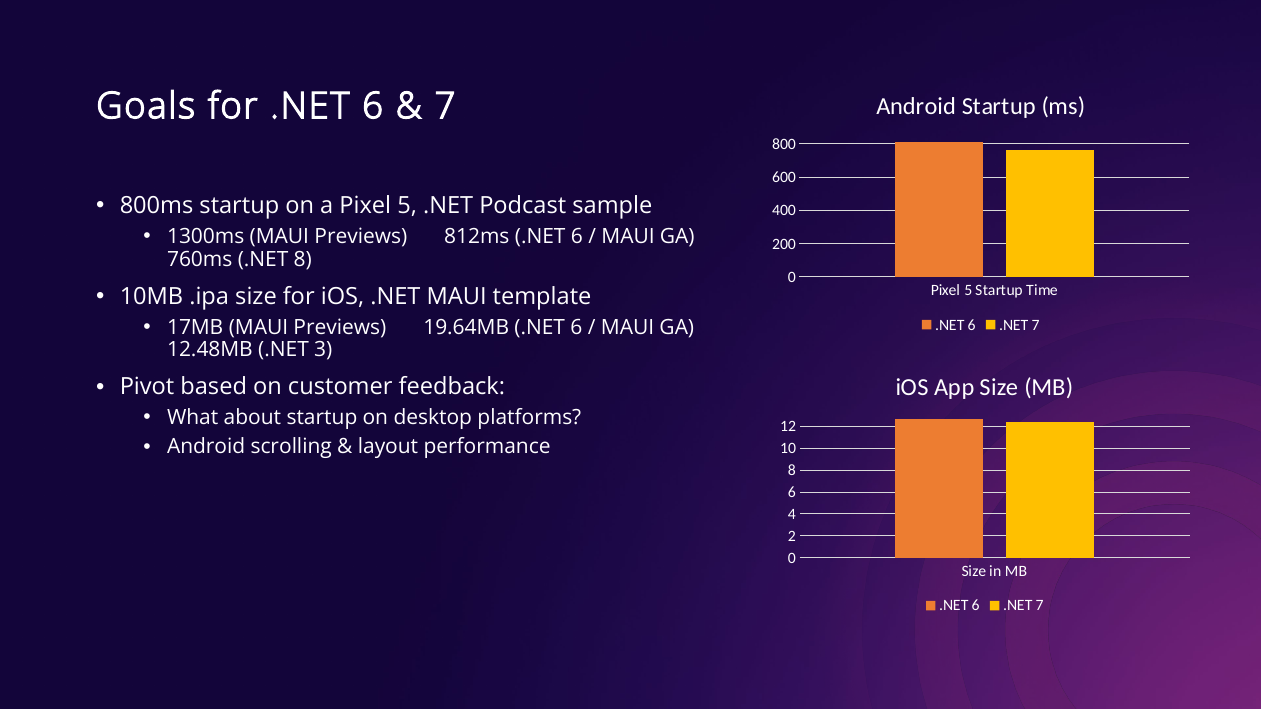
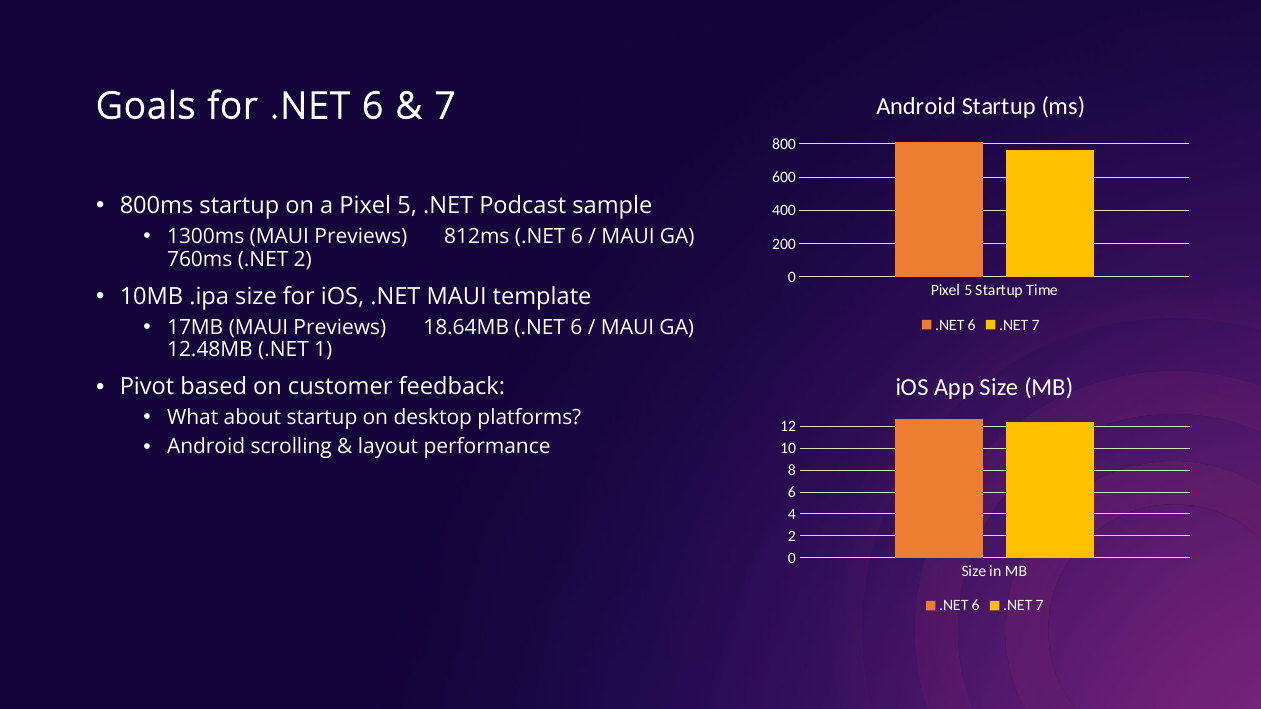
.NET 8: 8 -> 2
19.64MB: 19.64MB -> 18.64MB
3: 3 -> 1
